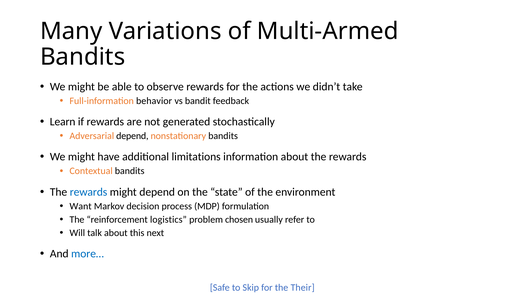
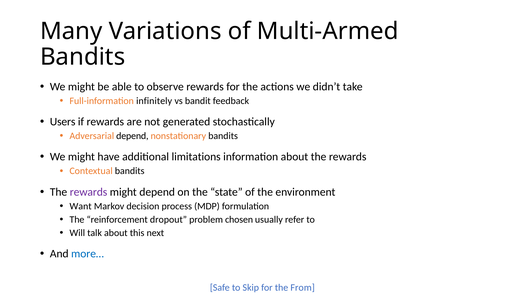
behavior: behavior -> infinitely
Learn: Learn -> Users
rewards at (89, 192) colour: blue -> purple
logistics: logistics -> dropout
Their: Their -> From
